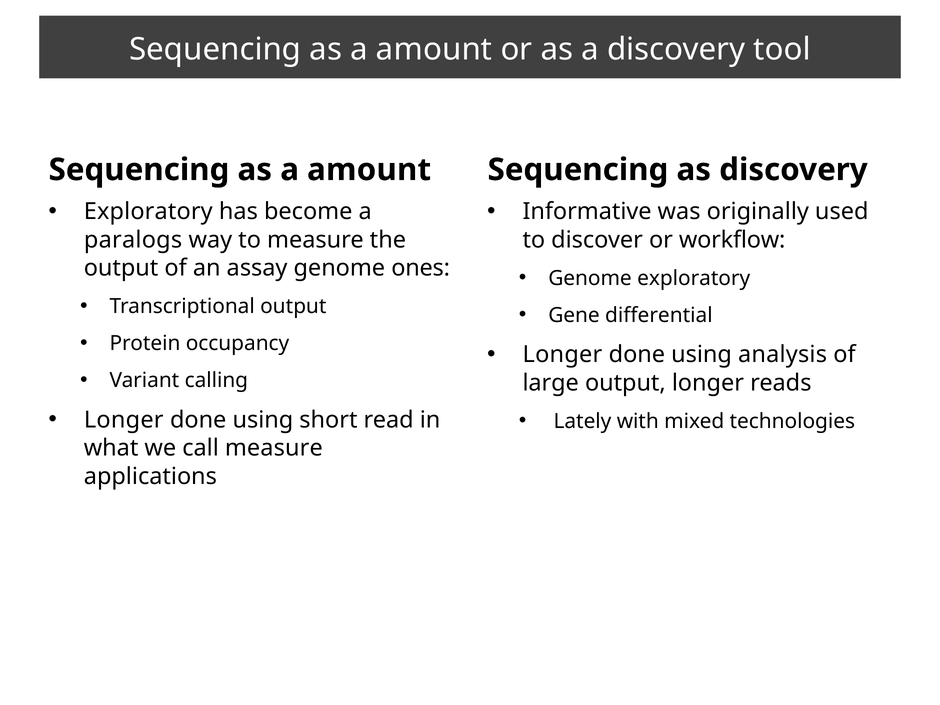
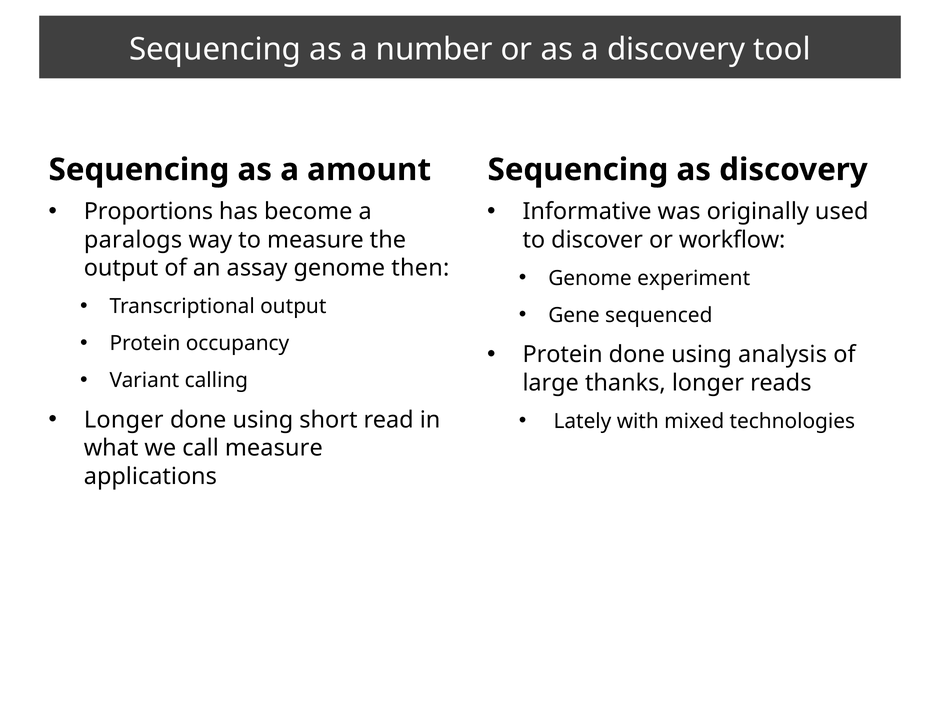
amount at (434, 49): amount -> number
Exploratory at (148, 212): Exploratory -> Proportions
ones: ones -> then
Genome exploratory: exploratory -> experiment
differential: differential -> sequenced
Longer at (562, 355): Longer -> Protein
large output: output -> thanks
